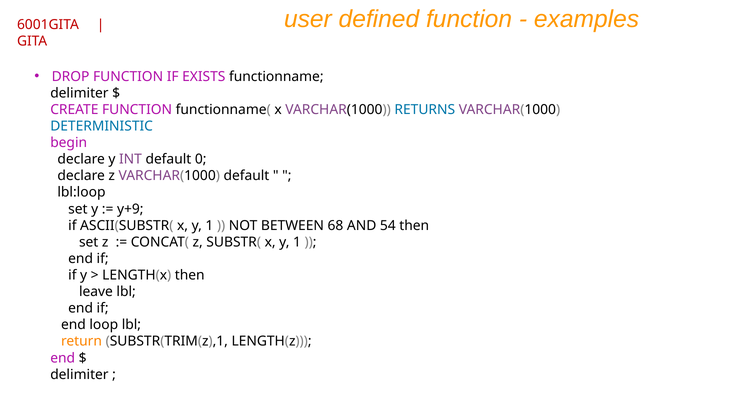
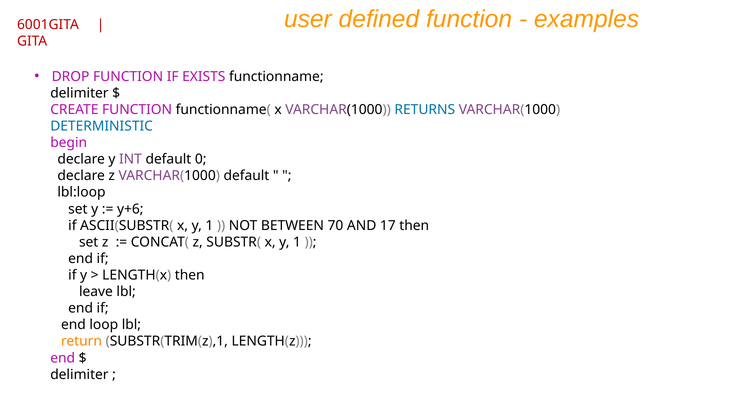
y+9: y+9 -> y+6
68: 68 -> 70
54: 54 -> 17
